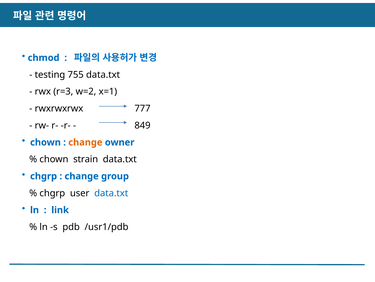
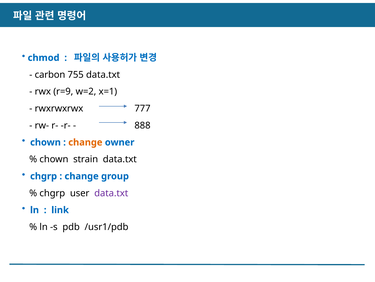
testing: testing -> carbon
r=3: r=3 -> r=9
849: 849 -> 888
data.txt at (111, 193) colour: blue -> purple
